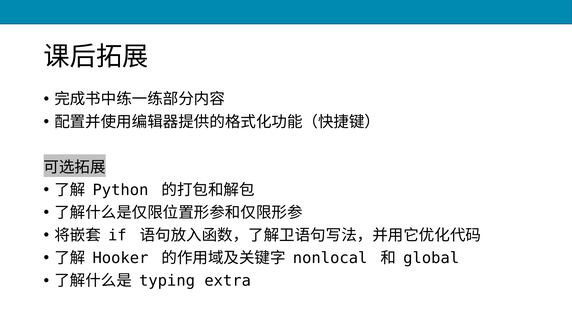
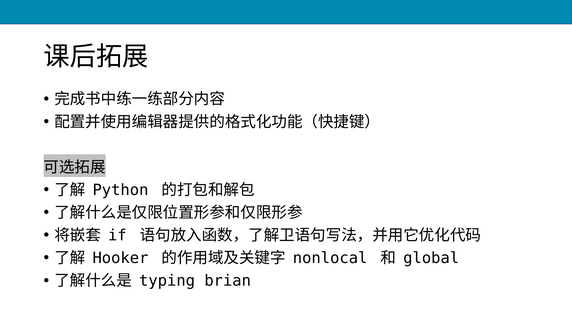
extra: extra -> brian
